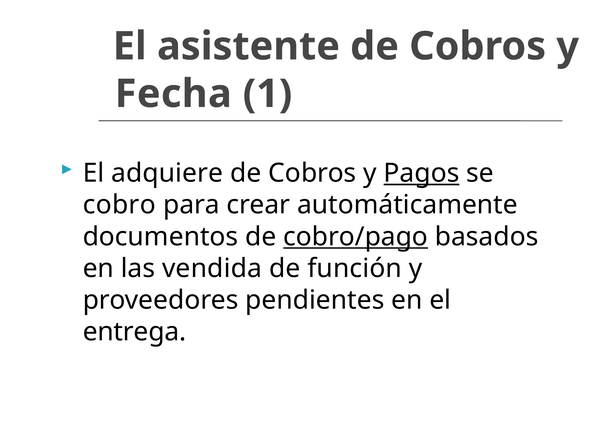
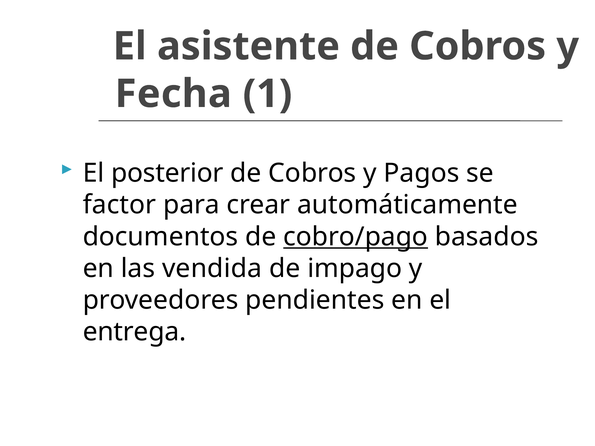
adquiere: adquiere -> posterior
Pagos underline: present -> none
cobro: cobro -> factor
función: función -> impago
